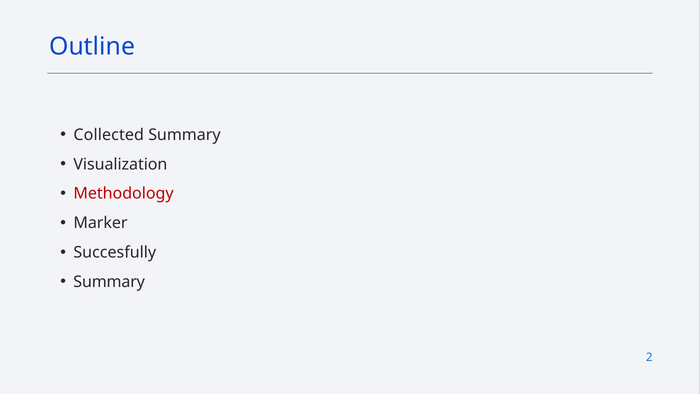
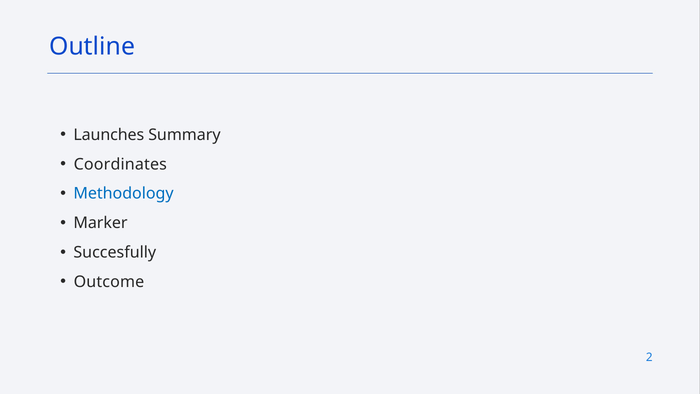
Collected: Collected -> Launches
Visualization: Visualization -> Coordinates
Methodology colour: red -> blue
Summary at (109, 282): Summary -> Outcome
